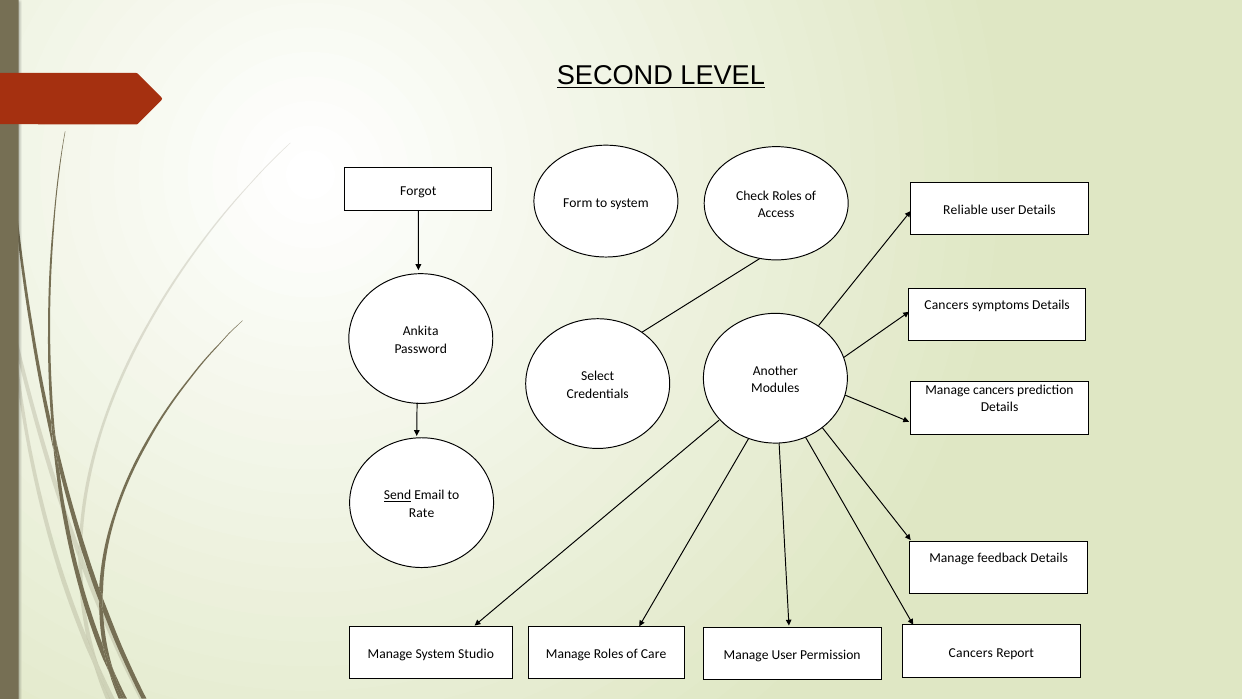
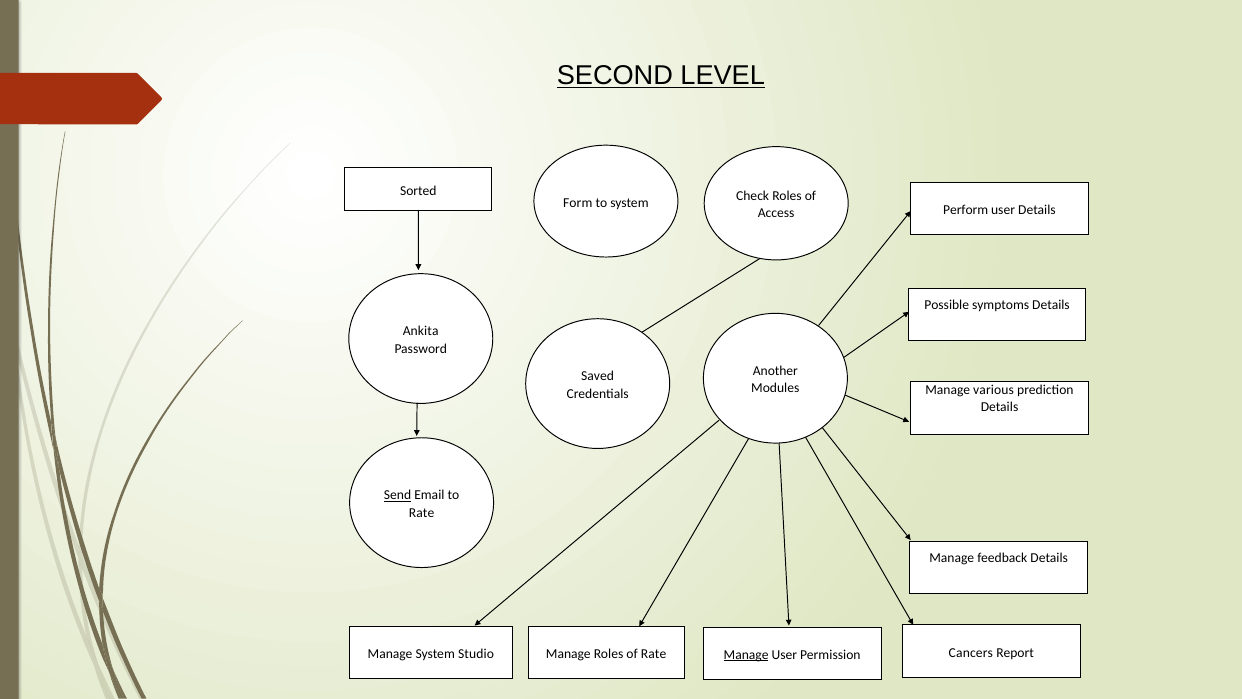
Forgot: Forgot -> Sorted
Reliable: Reliable -> Perform
Cancers at (947, 305): Cancers -> Possible
Select: Select -> Saved
Manage cancers: cancers -> various
of Care: Care -> Rate
Manage at (746, 655) underline: none -> present
